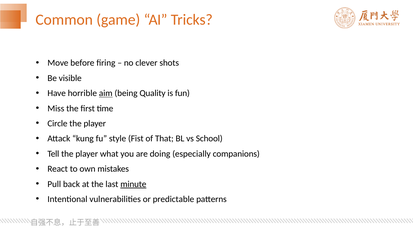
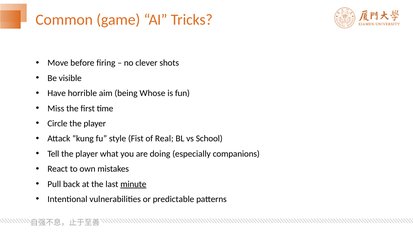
aim underline: present -> none
Quality: Quality -> Whose
That: That -> Real
